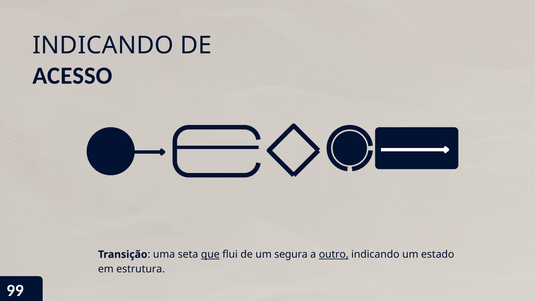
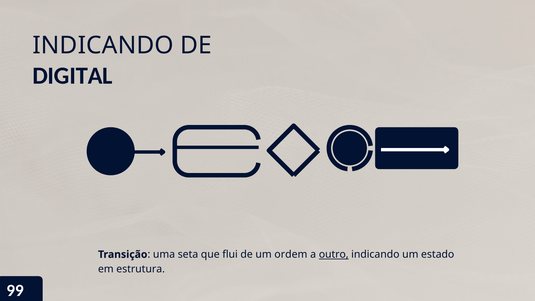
ACESSO: ACESSO -> DIGITAL
que underline: present -> none
segura: segura -> ordem
